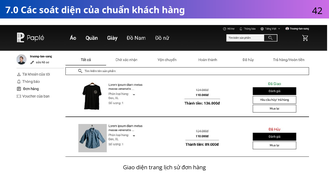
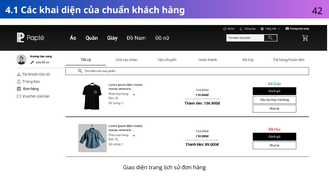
7.0: 7.0 -> 4.1
soát: soát -> khai
